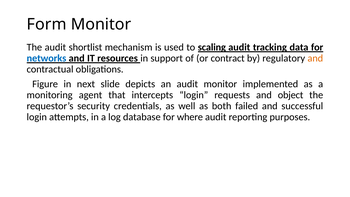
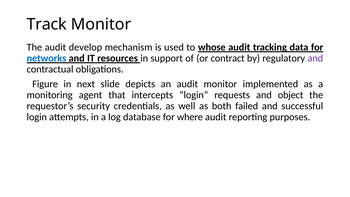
Form: Form -> Track
shortlist: shortlist -> develop
scaling: scaling -> whose
and at (315, 58) colour: orange -> purple
